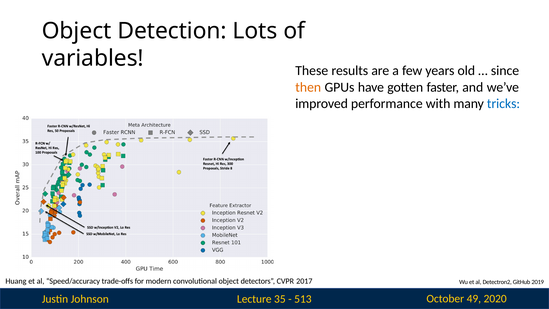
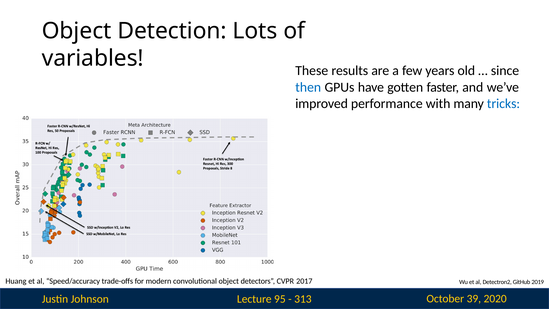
then colour: orange -> blue
35: 35 -> 95
513: 513 -> 313
49: 49 -> 39
